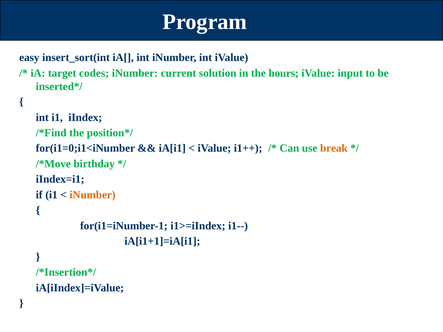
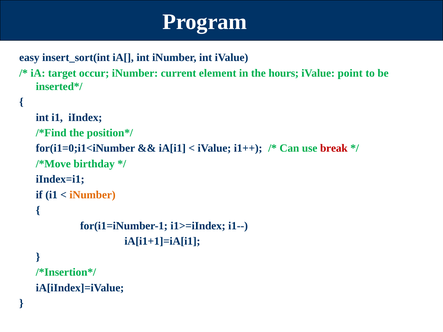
codes: codes -> occur
solution: solution -> element
input: input -> point
break colour: orange -> red
